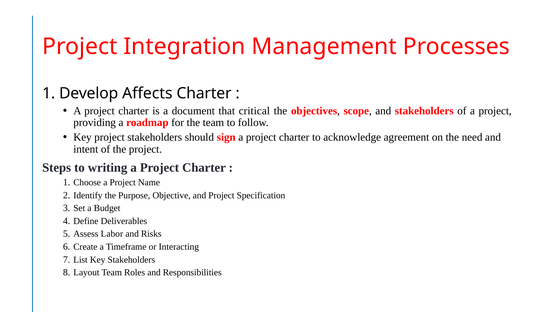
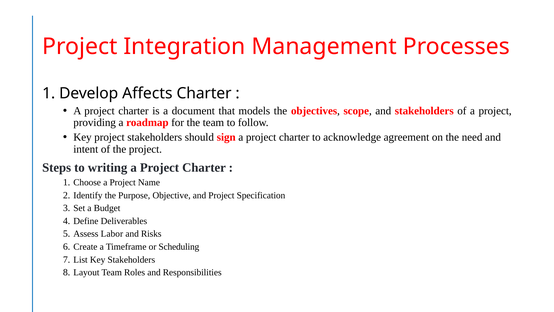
critical: critical -> models
Interacting: Interacting -> Scheduling
